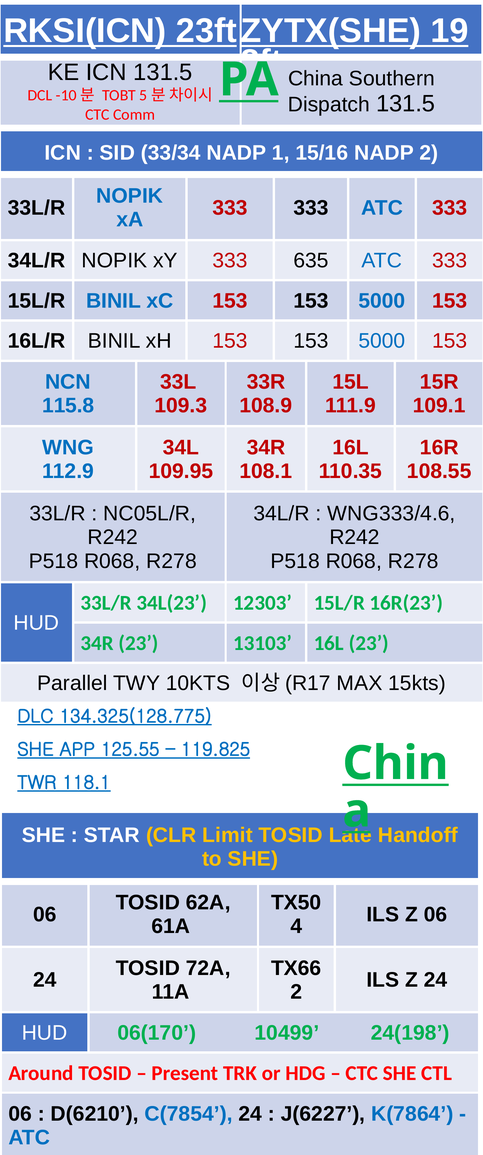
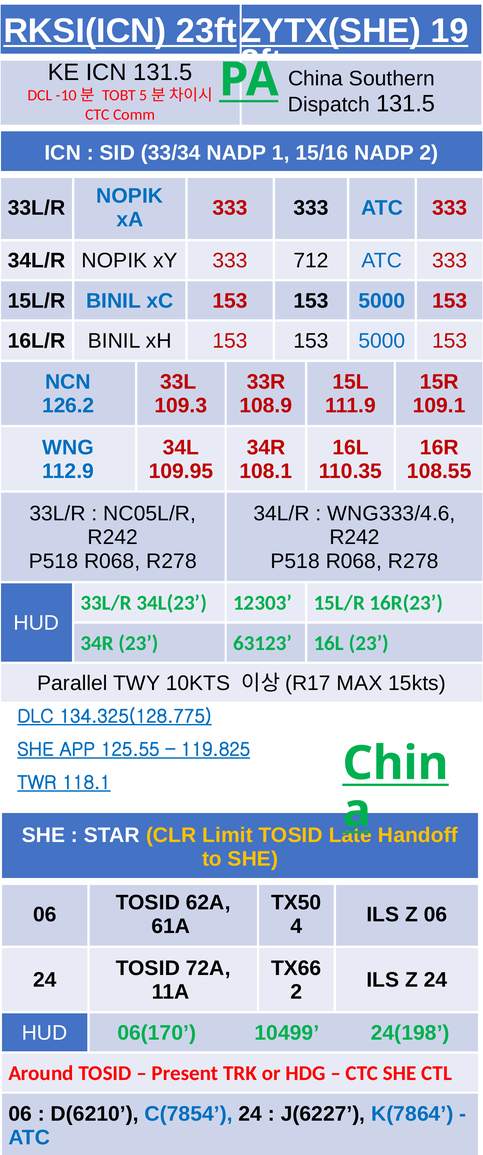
635: 635 -> 712
115.8: 115.8 -> 126.2
13103: 13103 -> 63123
